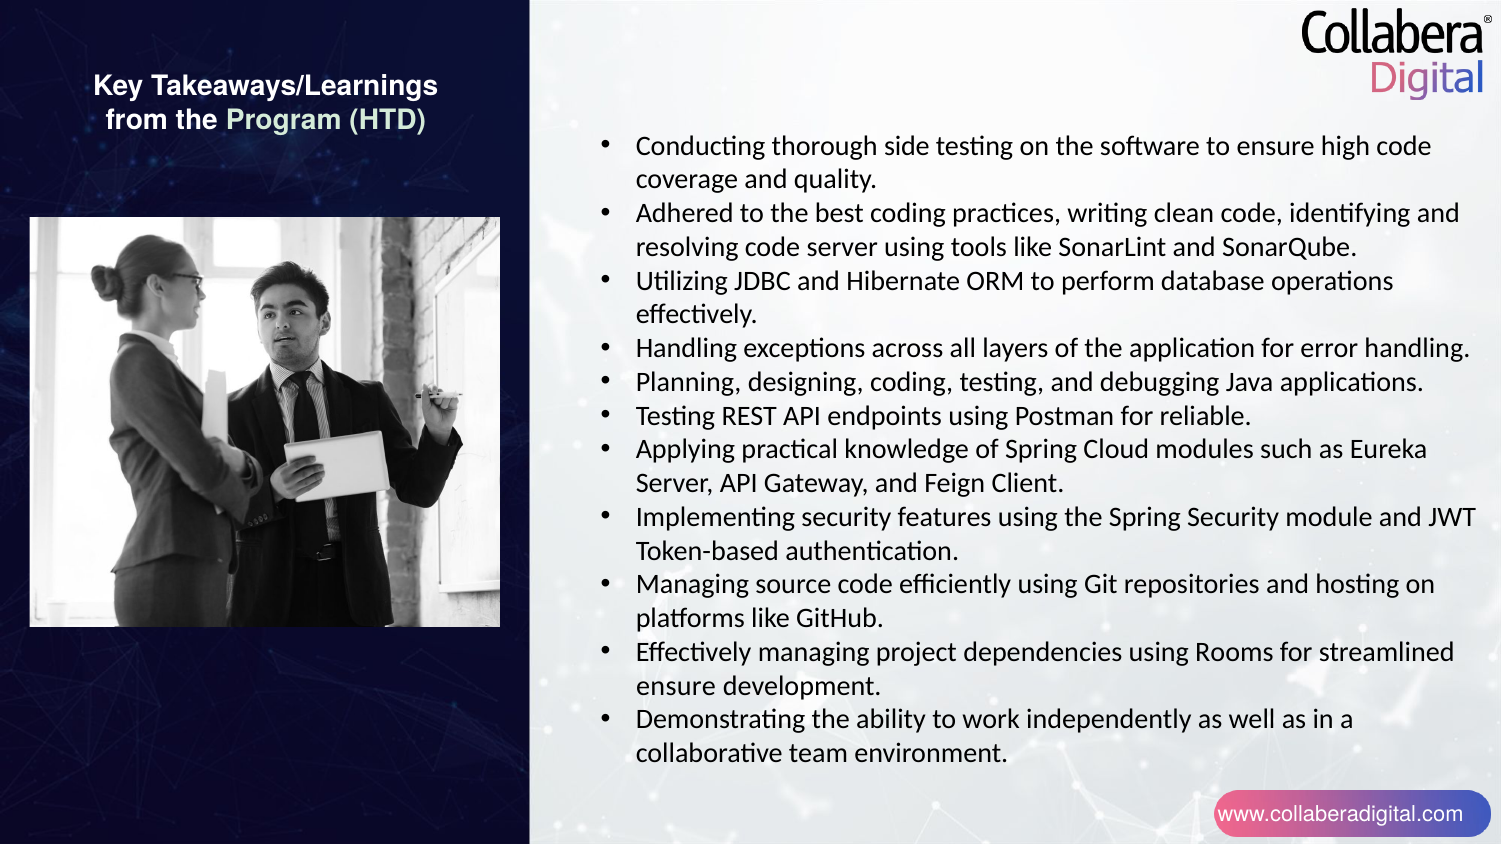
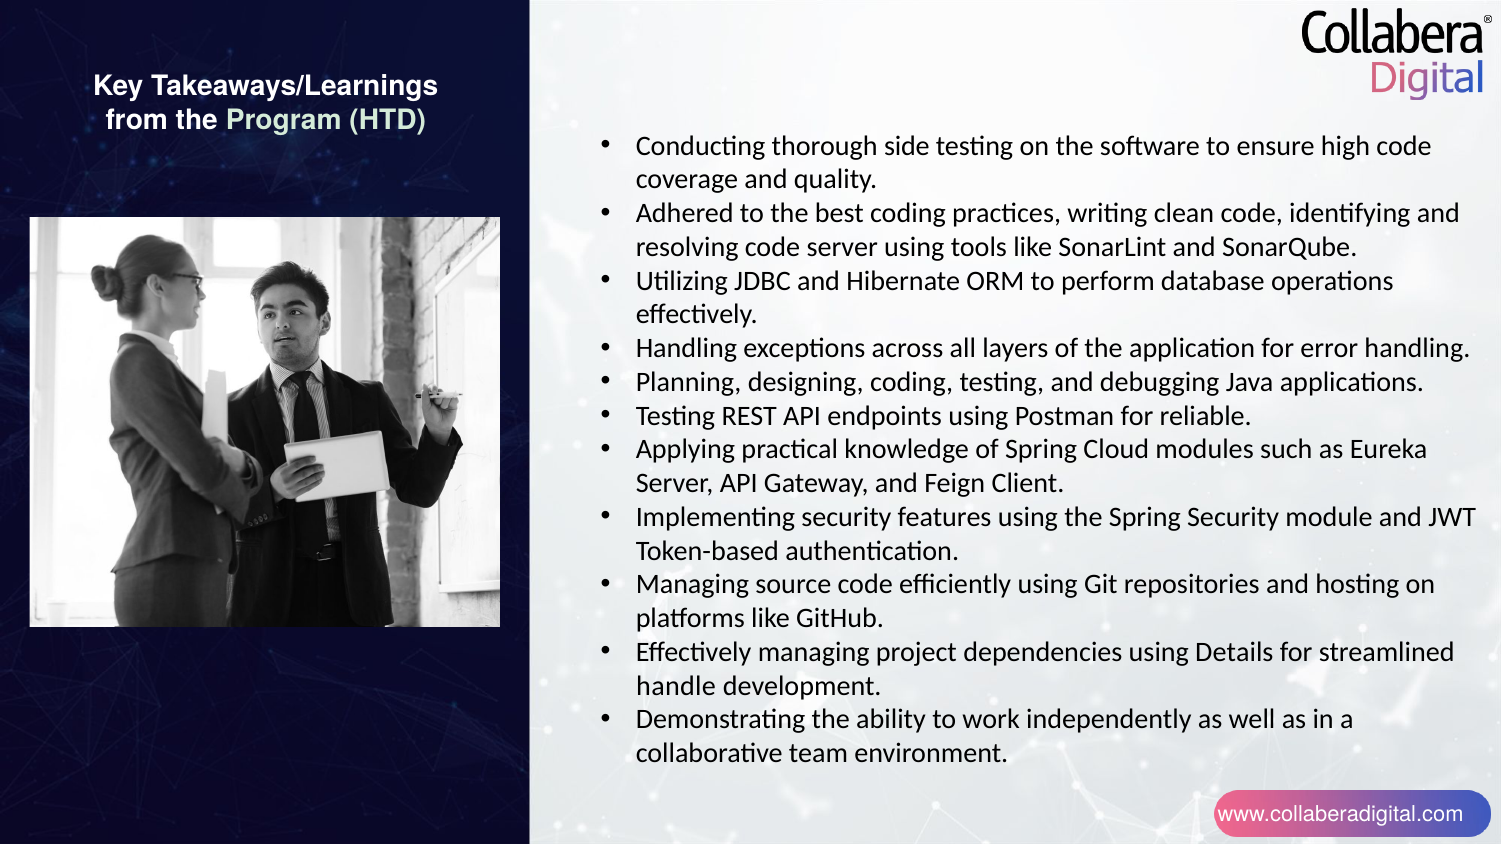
Rooms: Rooms -> Details
ensure at (676, 686): ensure -> handle
